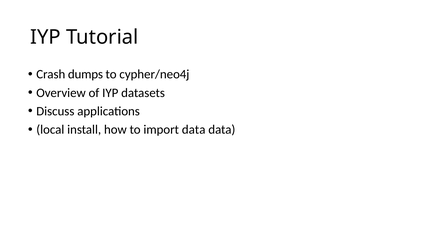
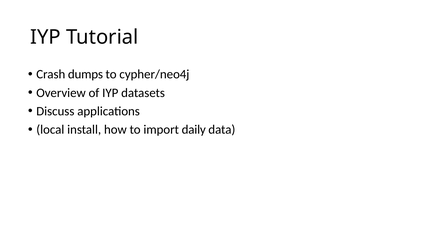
import data: data -> daily
